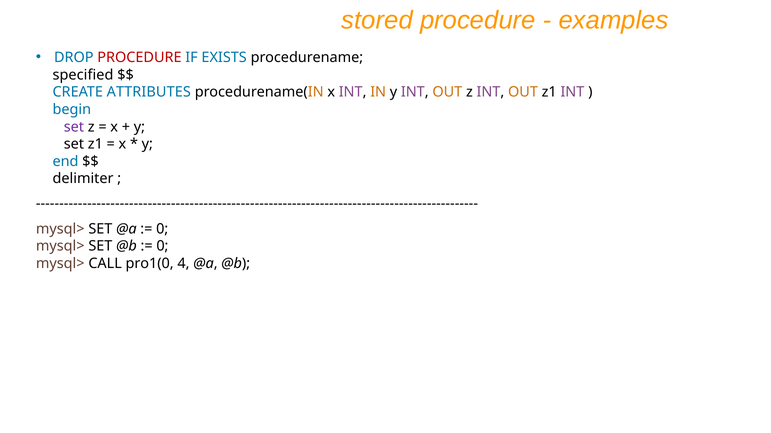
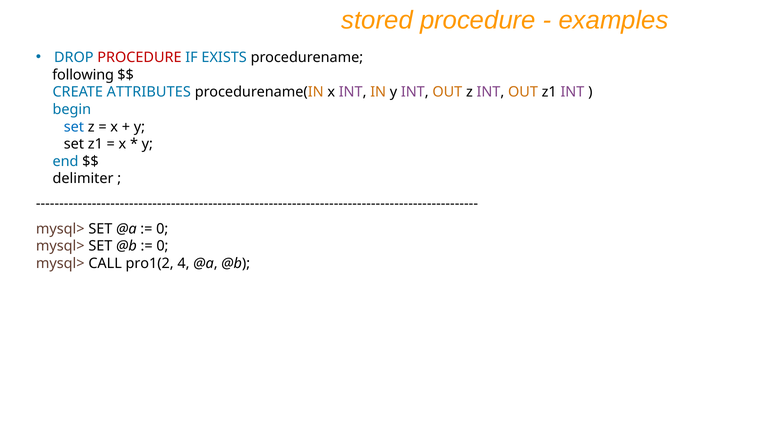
specified: specified -> following
set at (74, 127) colour: purple -> blue
pro1(0: pro1(0 -> pro1(2
